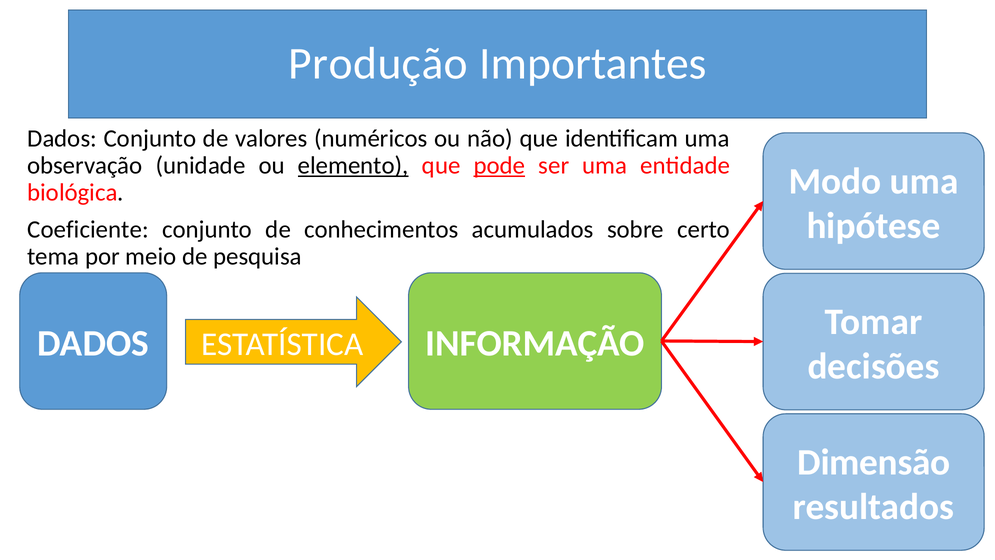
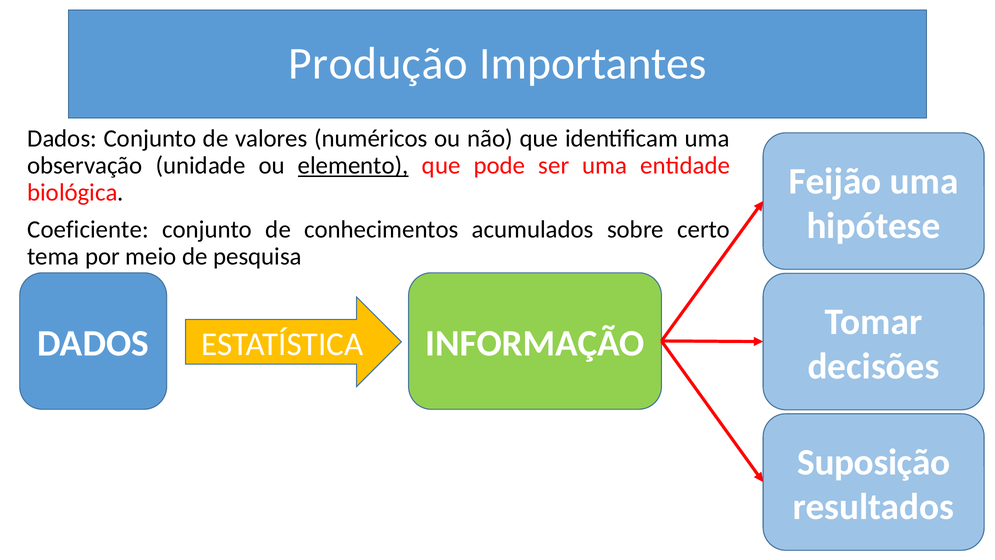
pode underline: present -> none
Modo: Modo -> Feijão
Dimensão: Dimensão -> Suposição
